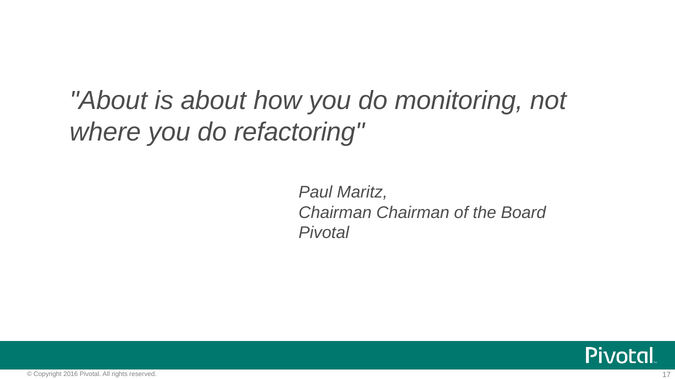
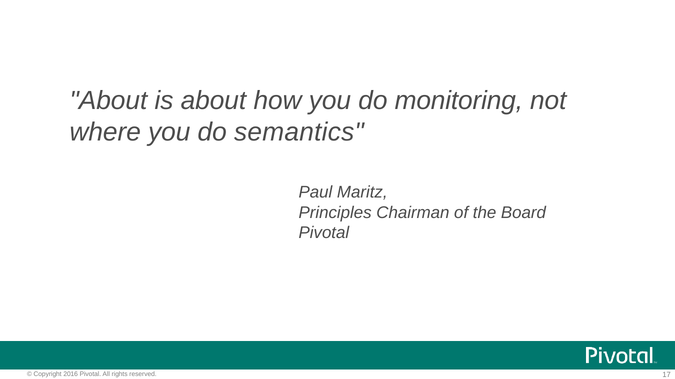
refactoring: refactoring -> semantics
Chairman at (335, 213): Chairman -> Principles
